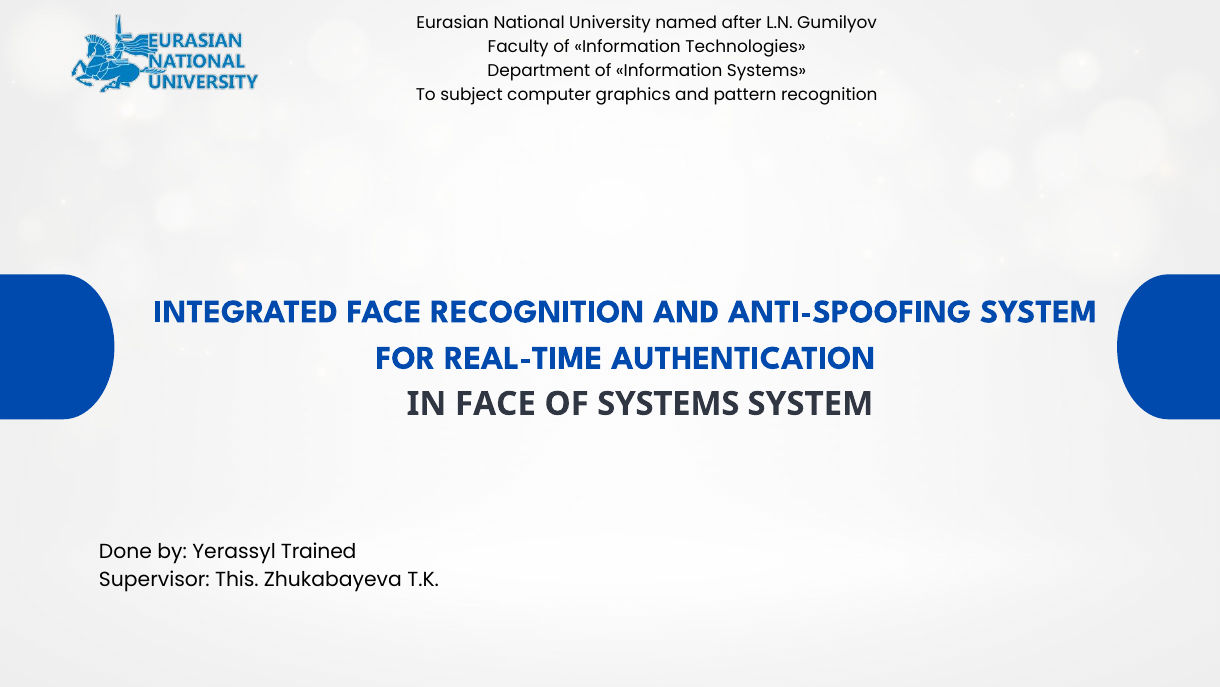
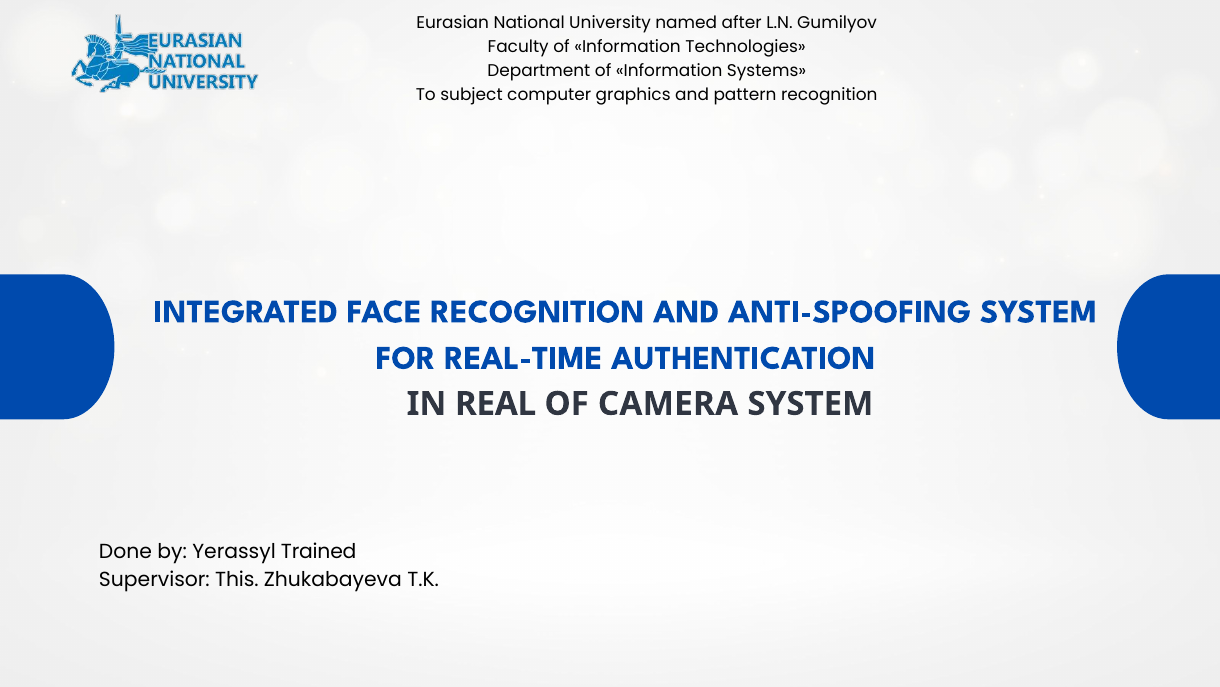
IN FACE: FACE -> REAL
OF SYSTEMS: SYSTEMS -> CAMERA
